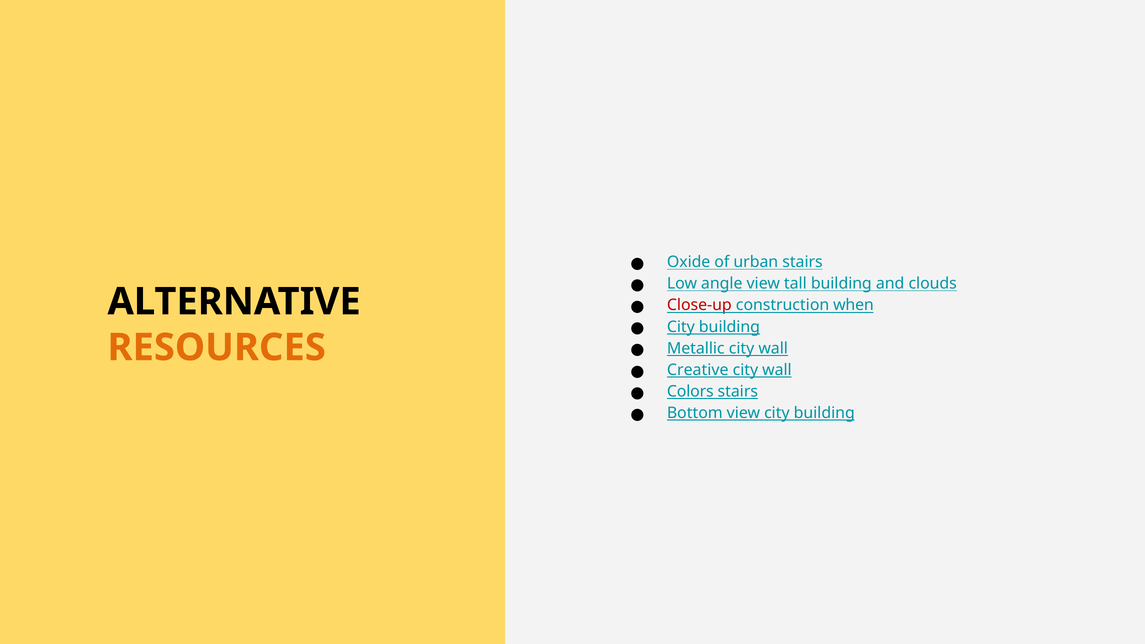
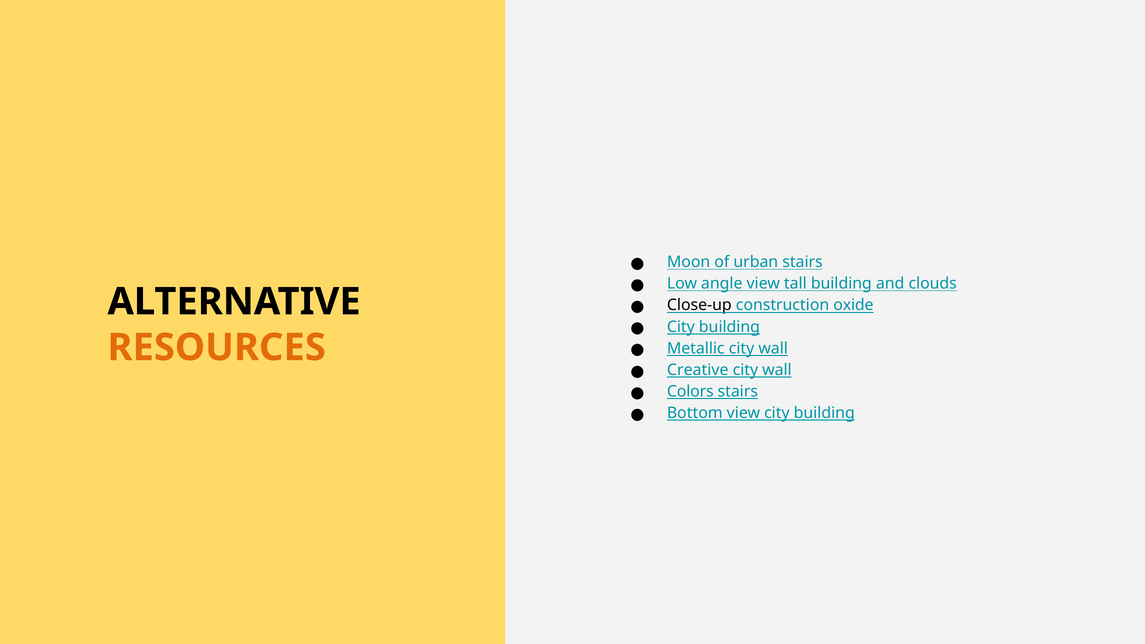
Oxide: Oxide -> Moon
Close-up colour: red -> black
when: when -> oxide
